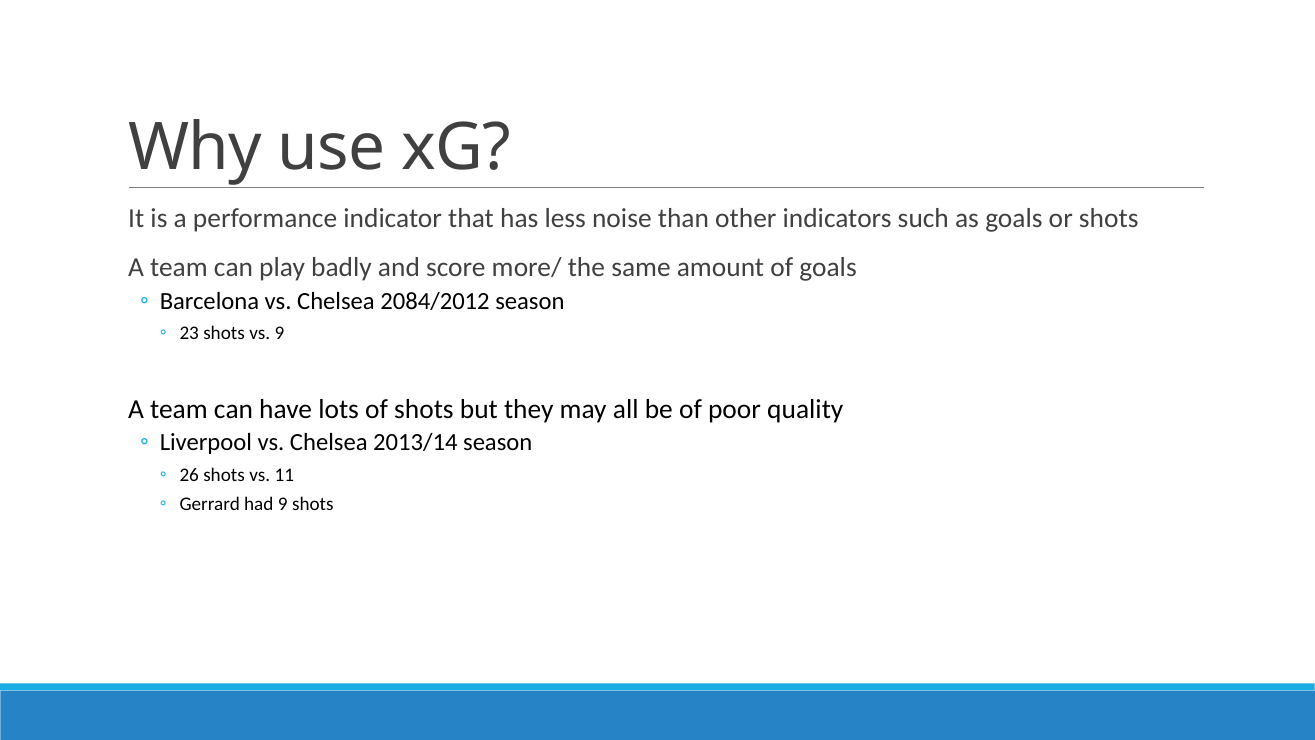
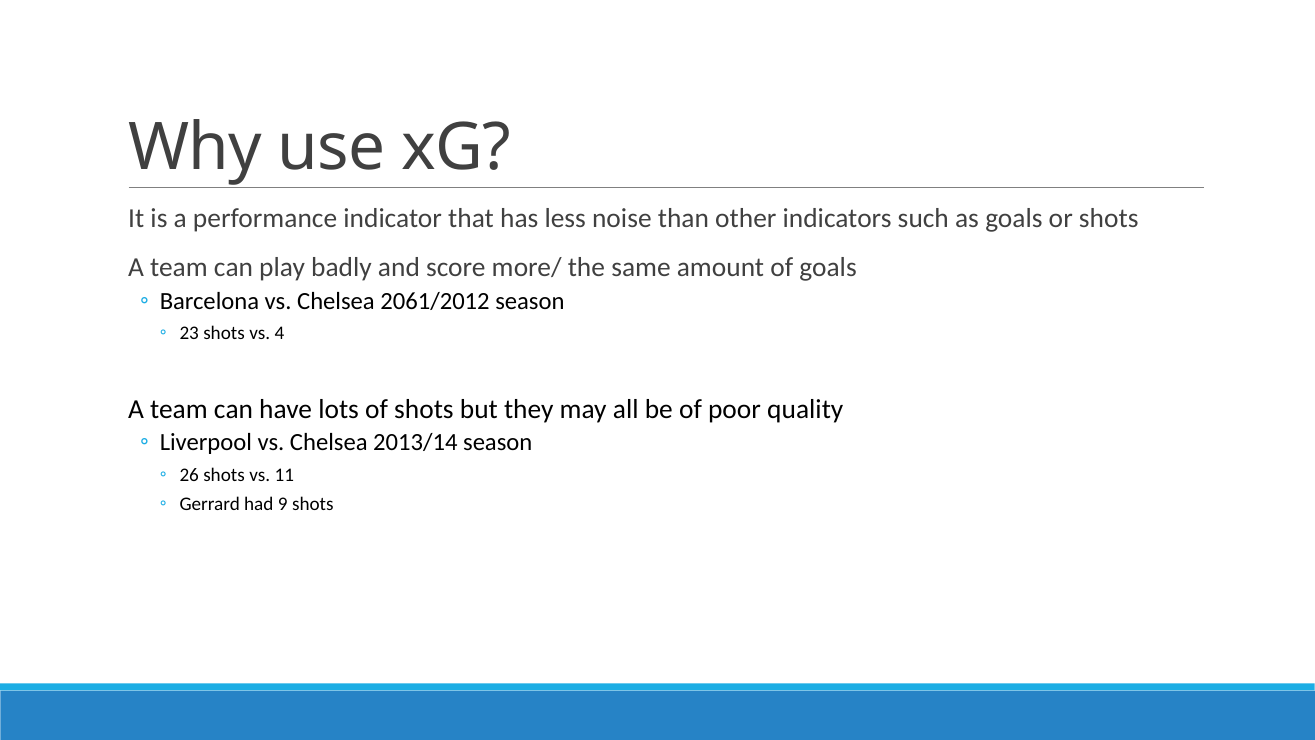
2084/2012: 2084/2012 -> 2061/2012
vs 9: 9 -> 4
